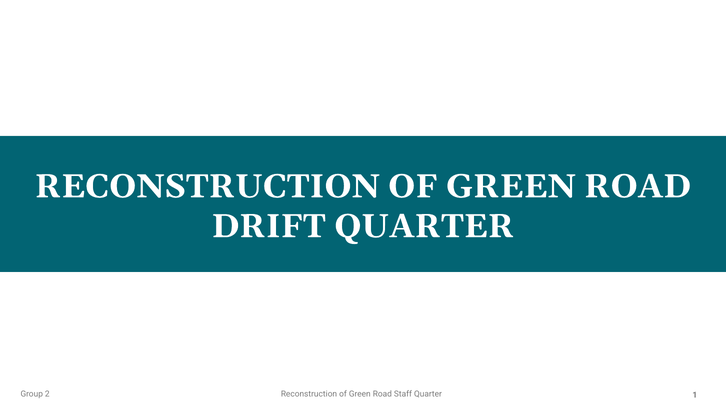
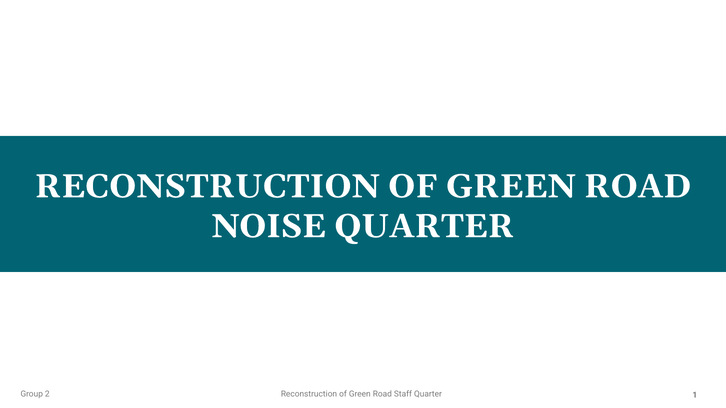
DRIFT: DRIFT -> NOISE
